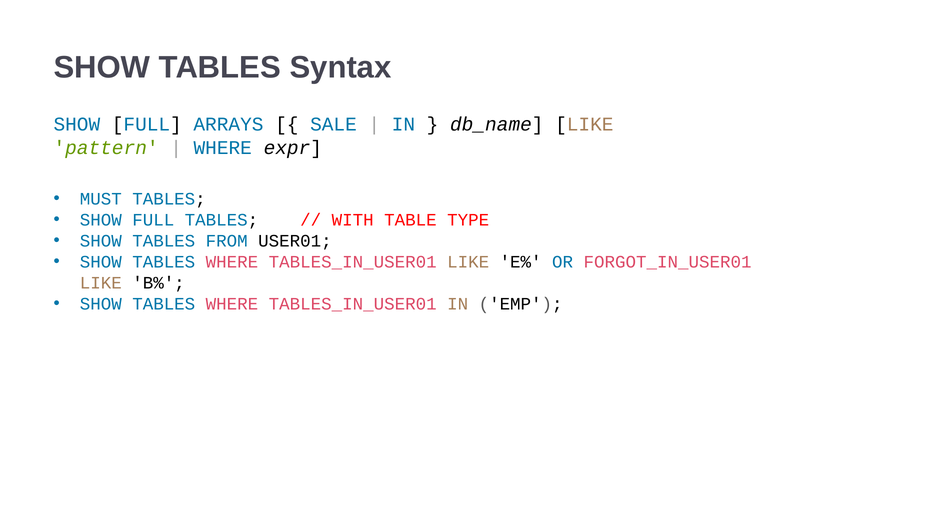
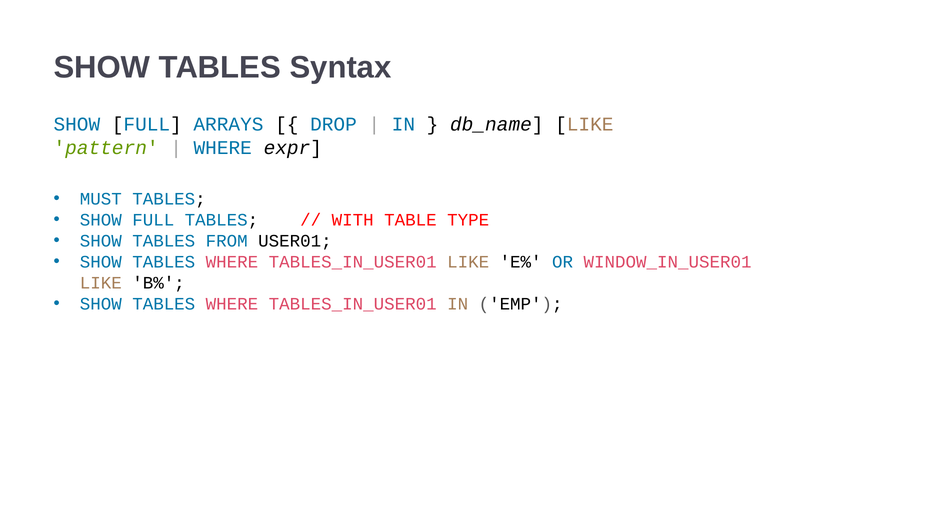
SALE: SALE -> DROP
FORGOT_IN_USER01: FORGOT_IN_USER01 -> WINDOW_IN_USER01
